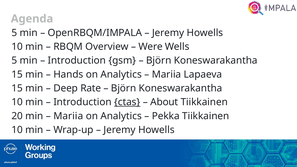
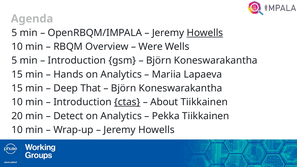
Howells at (205, 33) underline: none -> present
Rate: Rate -> That
Mariia at (68, 116): Mariia -> Detect
